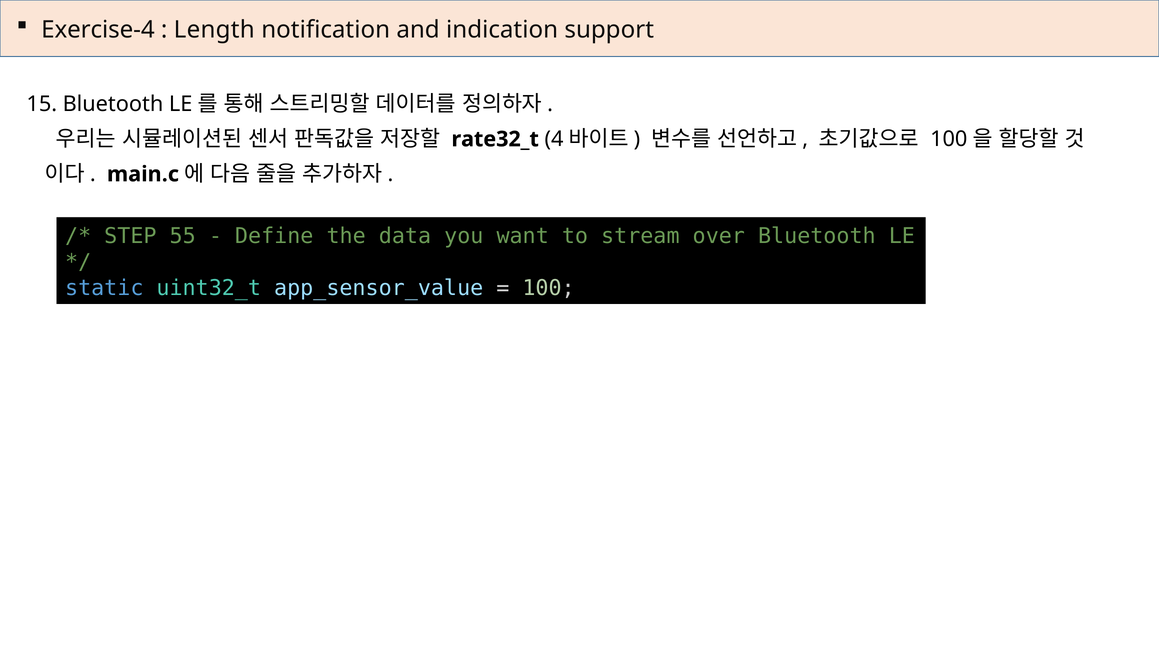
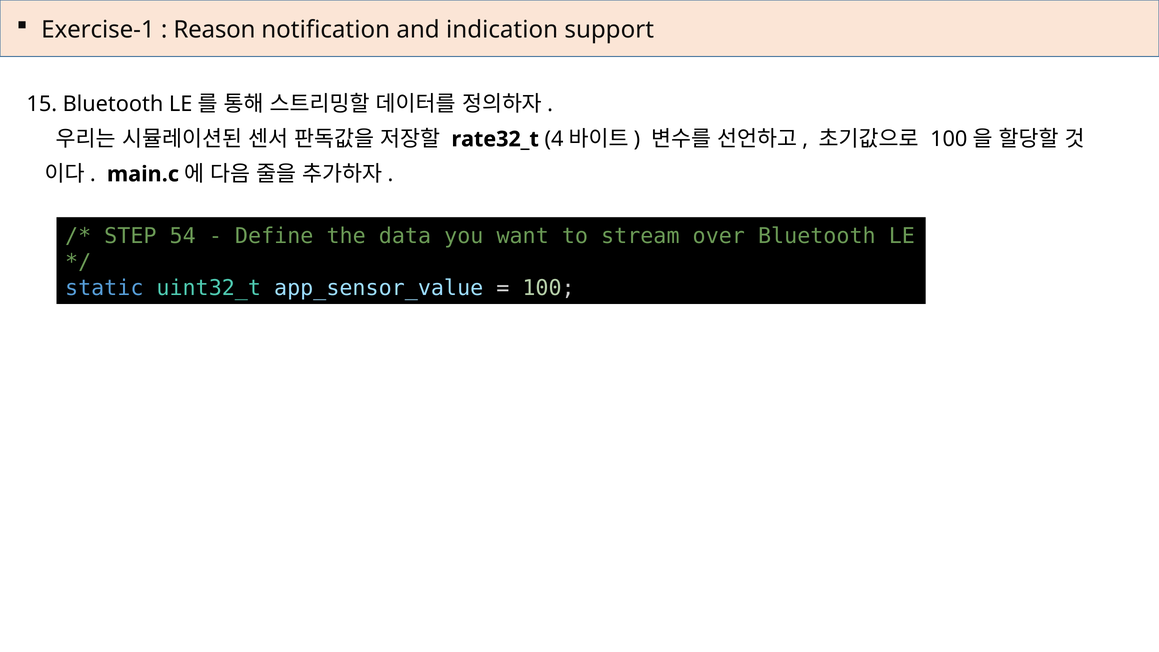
Exercise-4: Exercise-4 -> Exercise-1
Length: Length -> Reason
55: 55 -> 54
